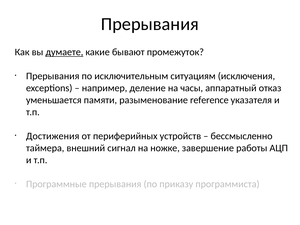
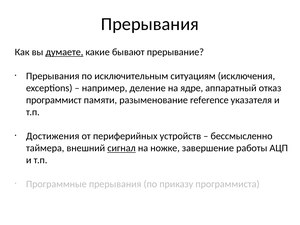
промежуток: промежуток -> прерывание
часы: часы -> ядре
уменьшается: уменьшается -> программист
сигнал underline: none -> present
